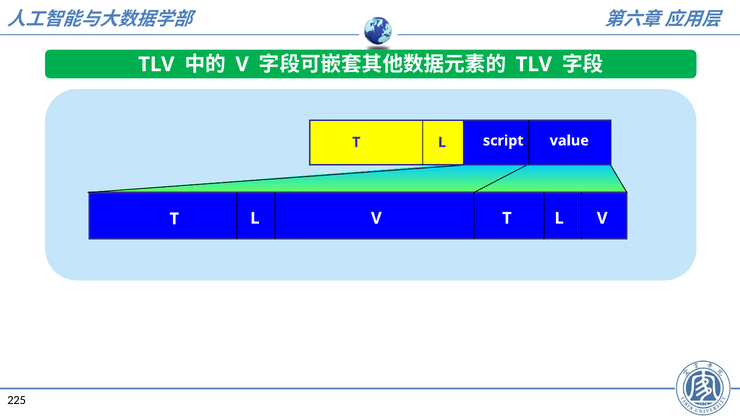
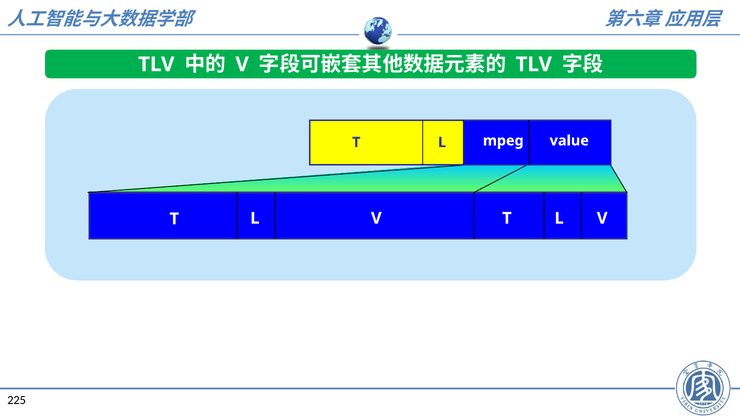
script: script -> mpeg
